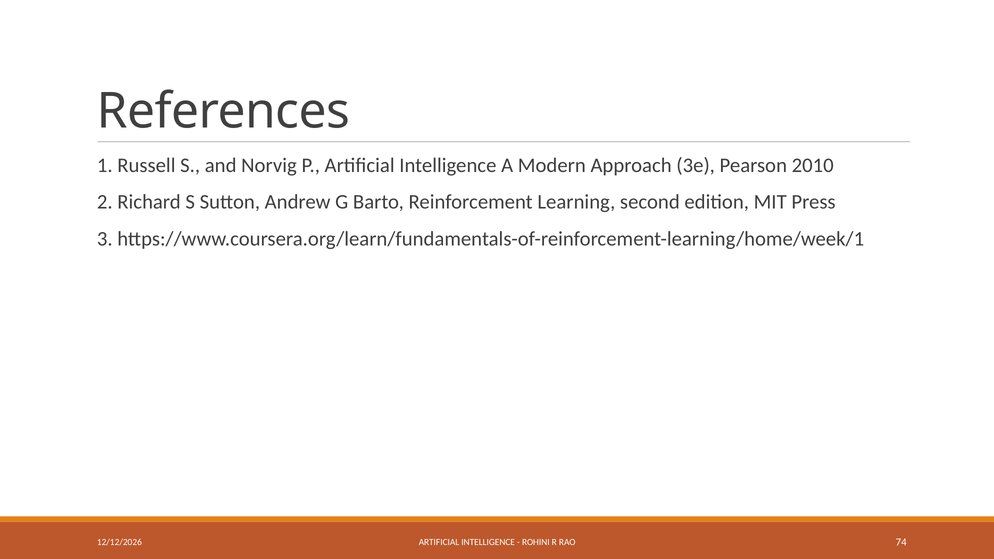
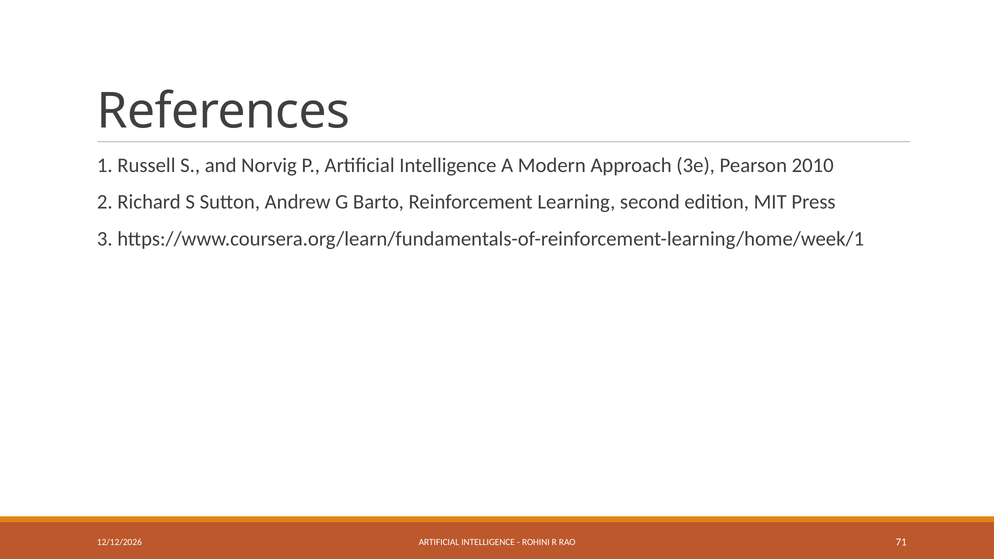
74: 74 -> 71
